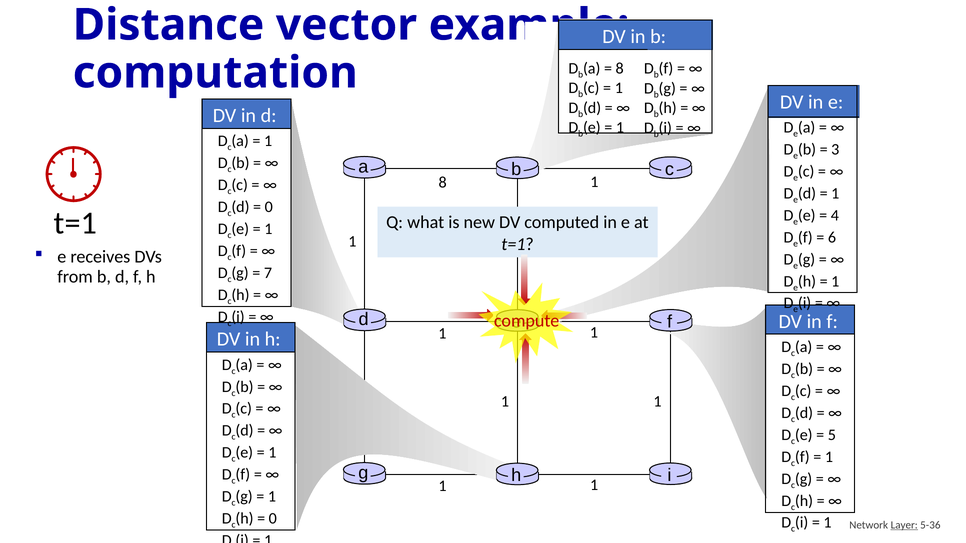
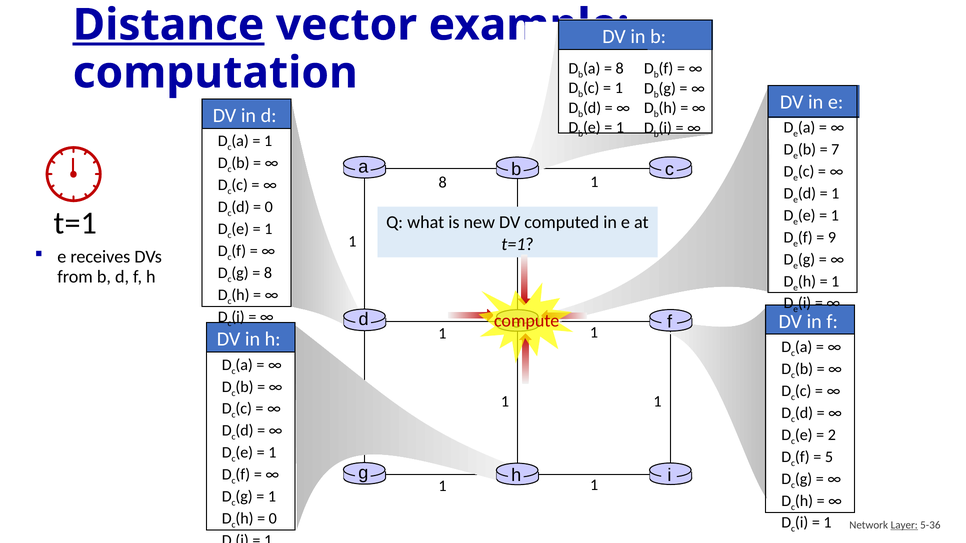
Distance underline: none -> present
3: 3 -> 7
4 at (835, 216): 4 -> 1
6: 6 -> 9
7 at (268, 273): 7 -> 8
5: 5 -> 2
1 at (829, 457): 1 -> 5
